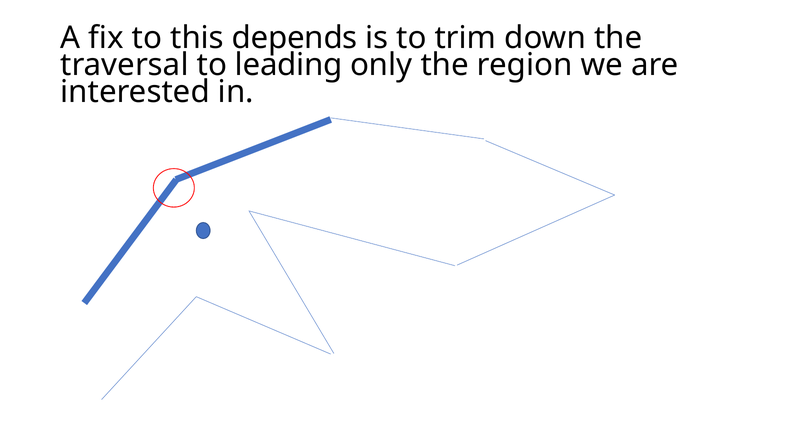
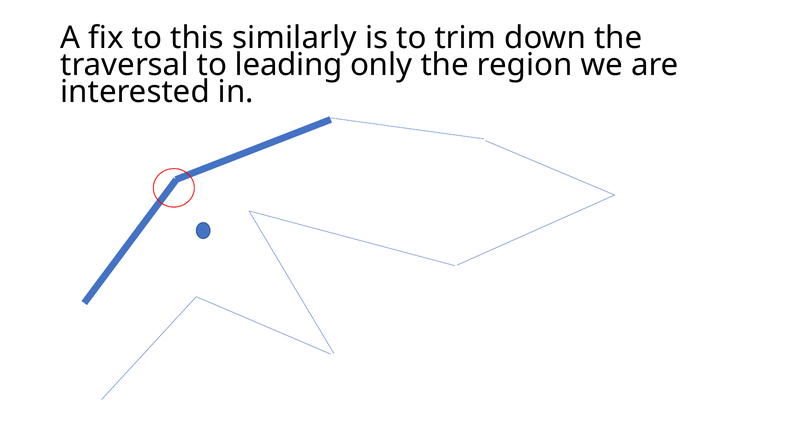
depends: depends -> similarly
